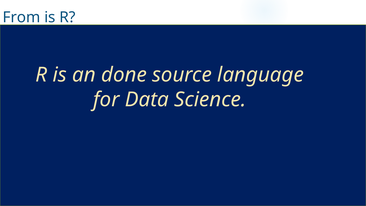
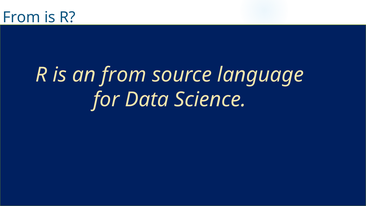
an done: done -> from
